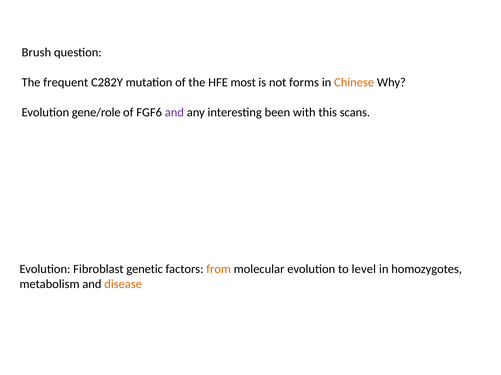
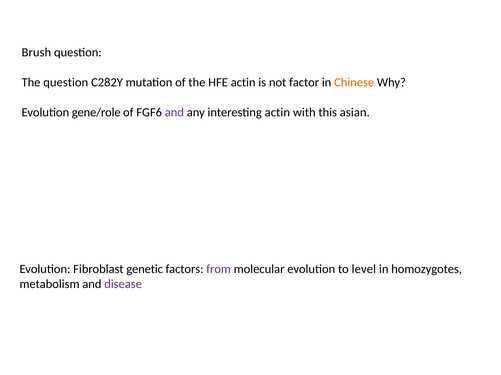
The frequent: frequent -> question
HFE most: most -> actin
forms: forms -> factor
interesting been: been -> actin
scans: scans -> asian
from colour: orange -> purple
disease colour: orange -> purple
